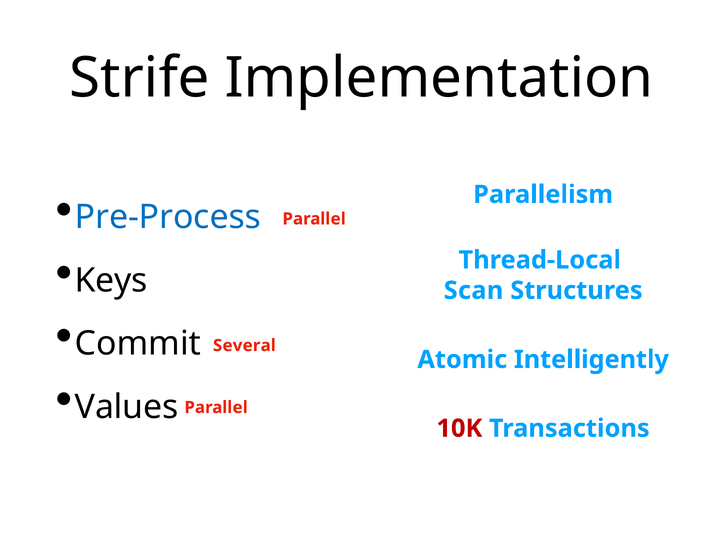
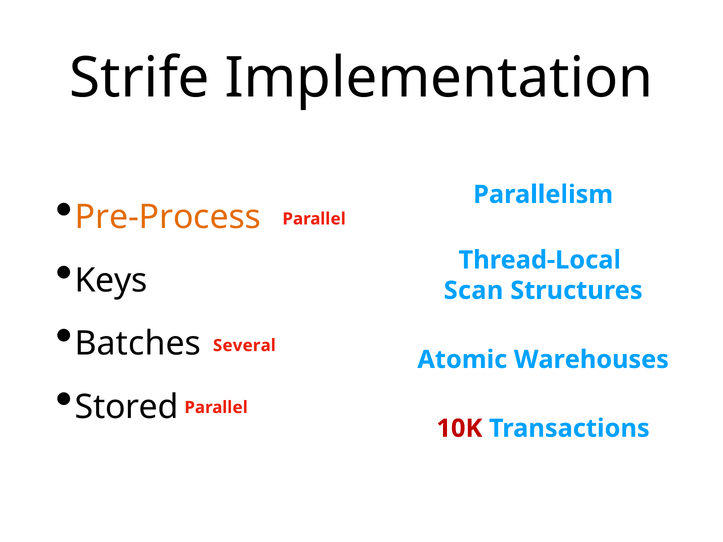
Pre-Process colour: blue -> orange
Commit: Commit -> Batches
Intelligently: Intelligently -> Warehouses
Values: Values -> Stored
